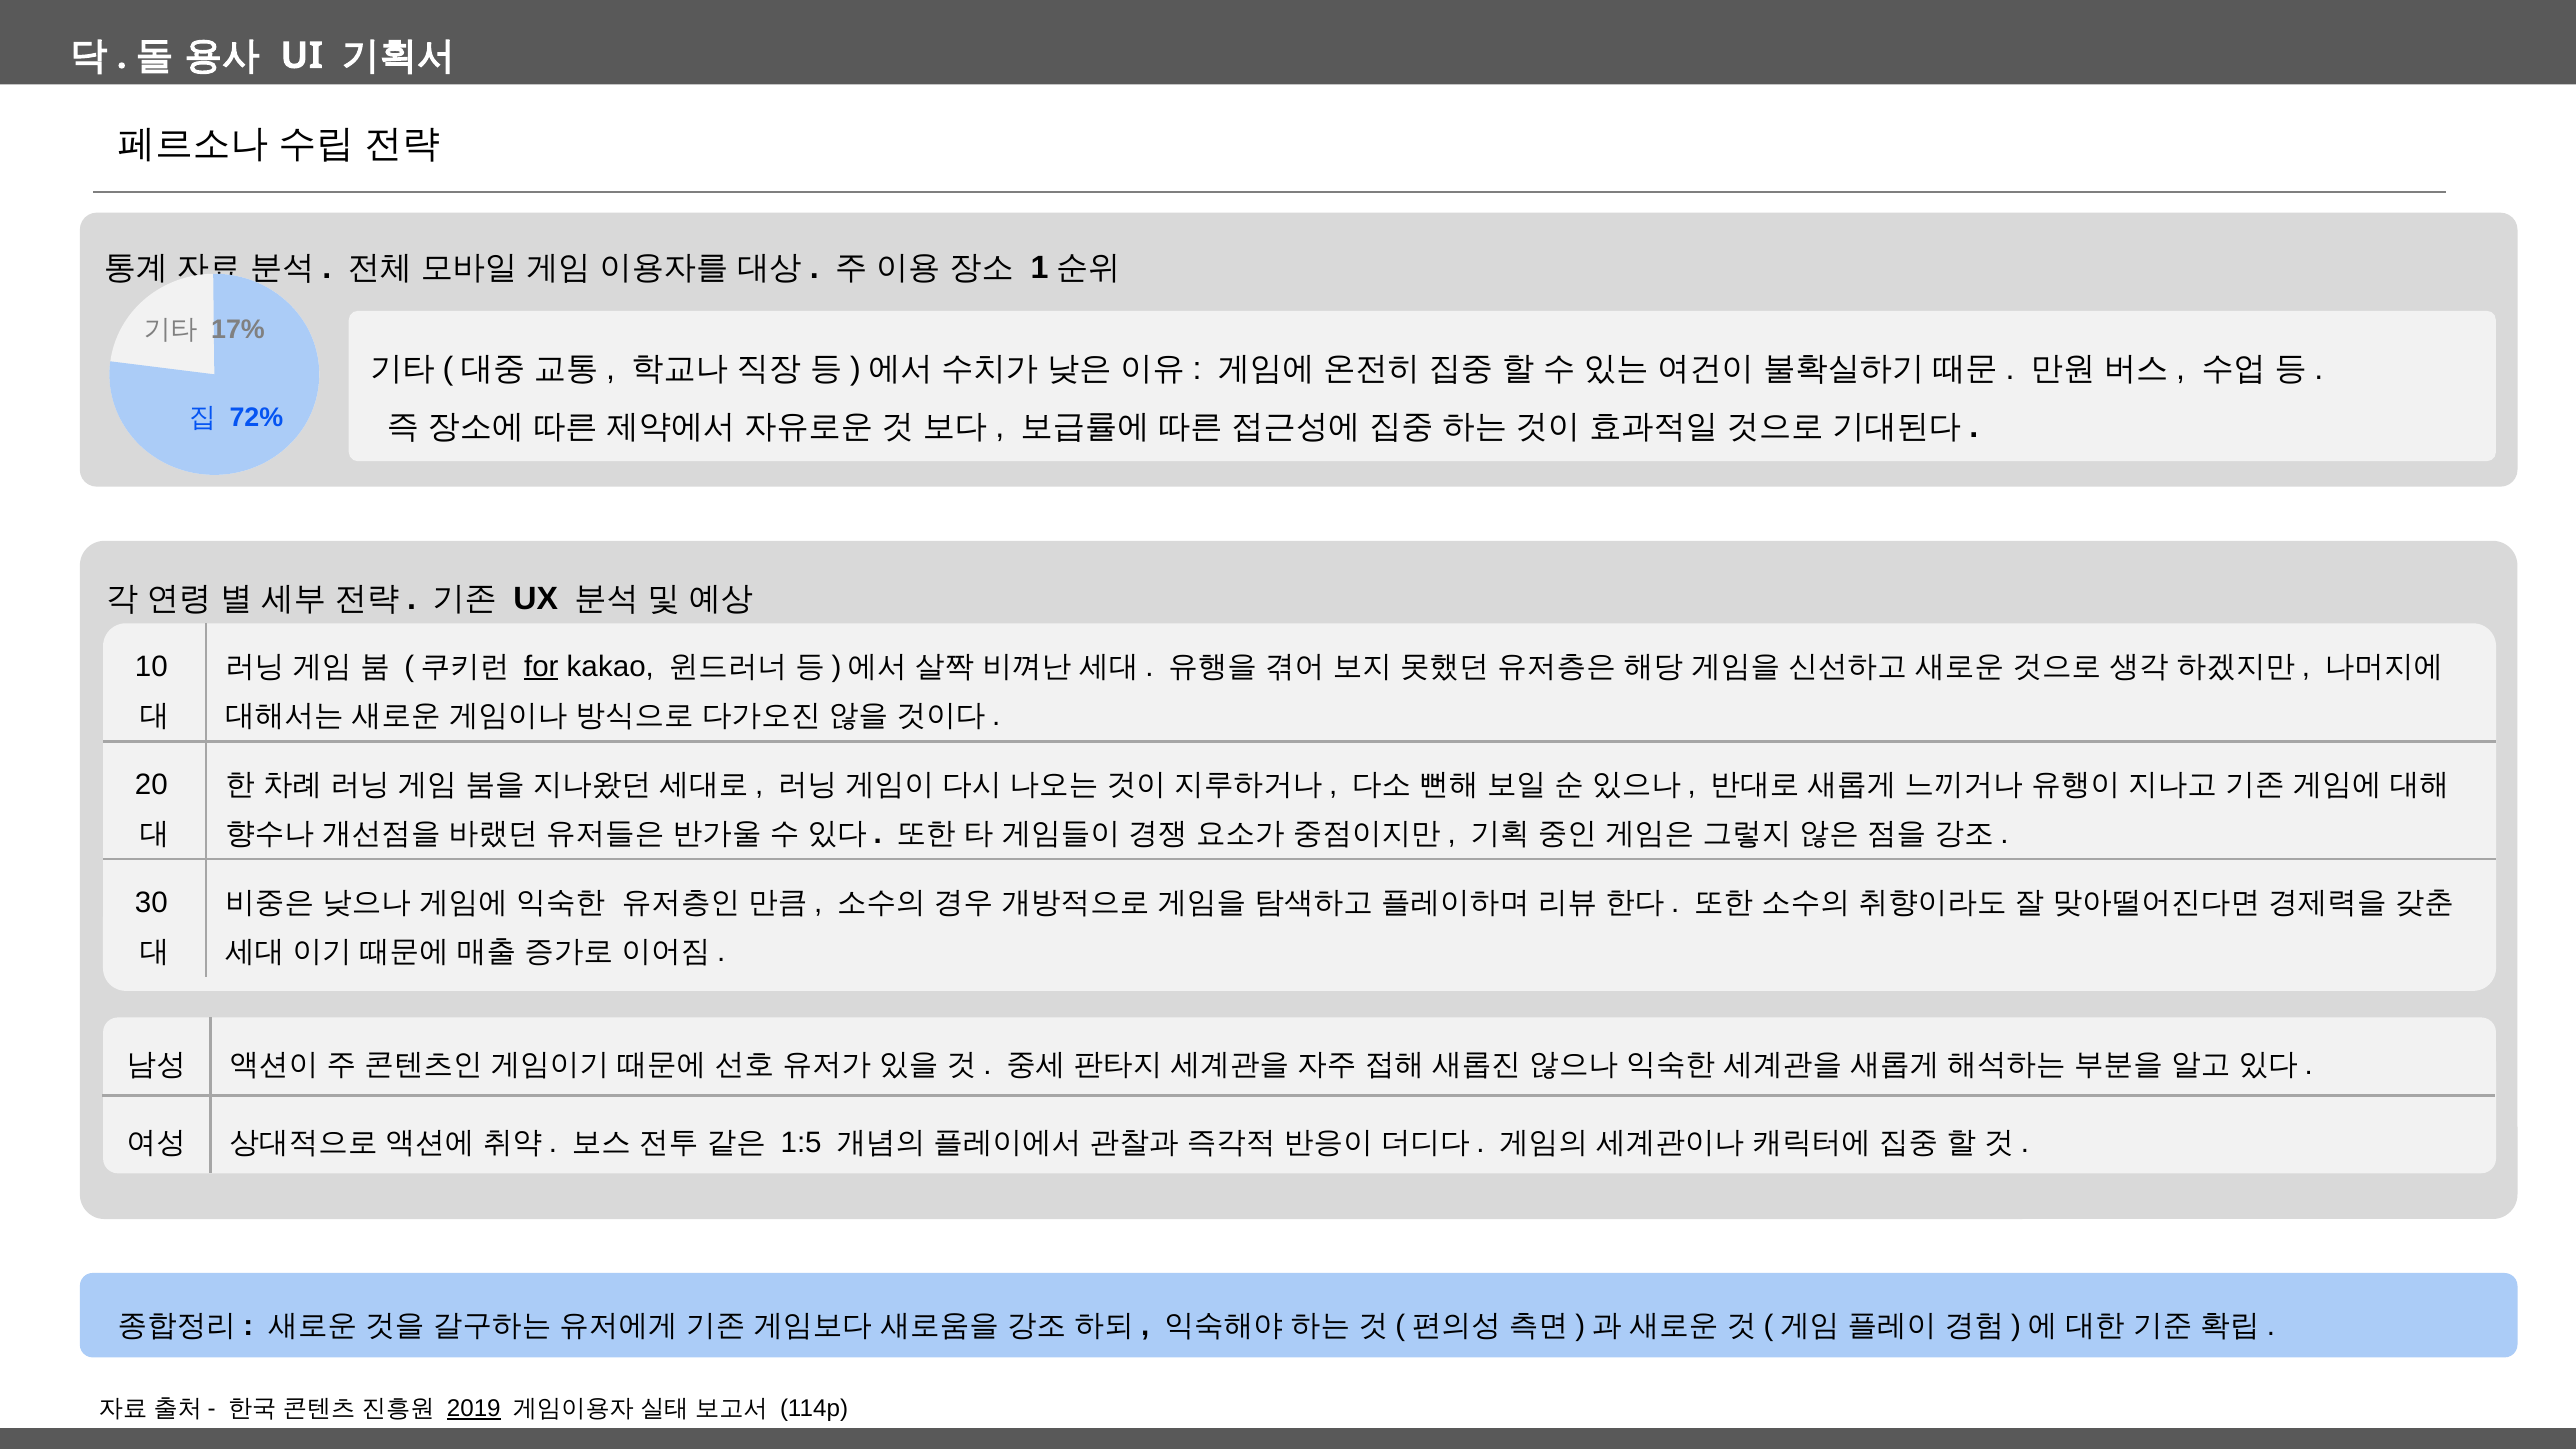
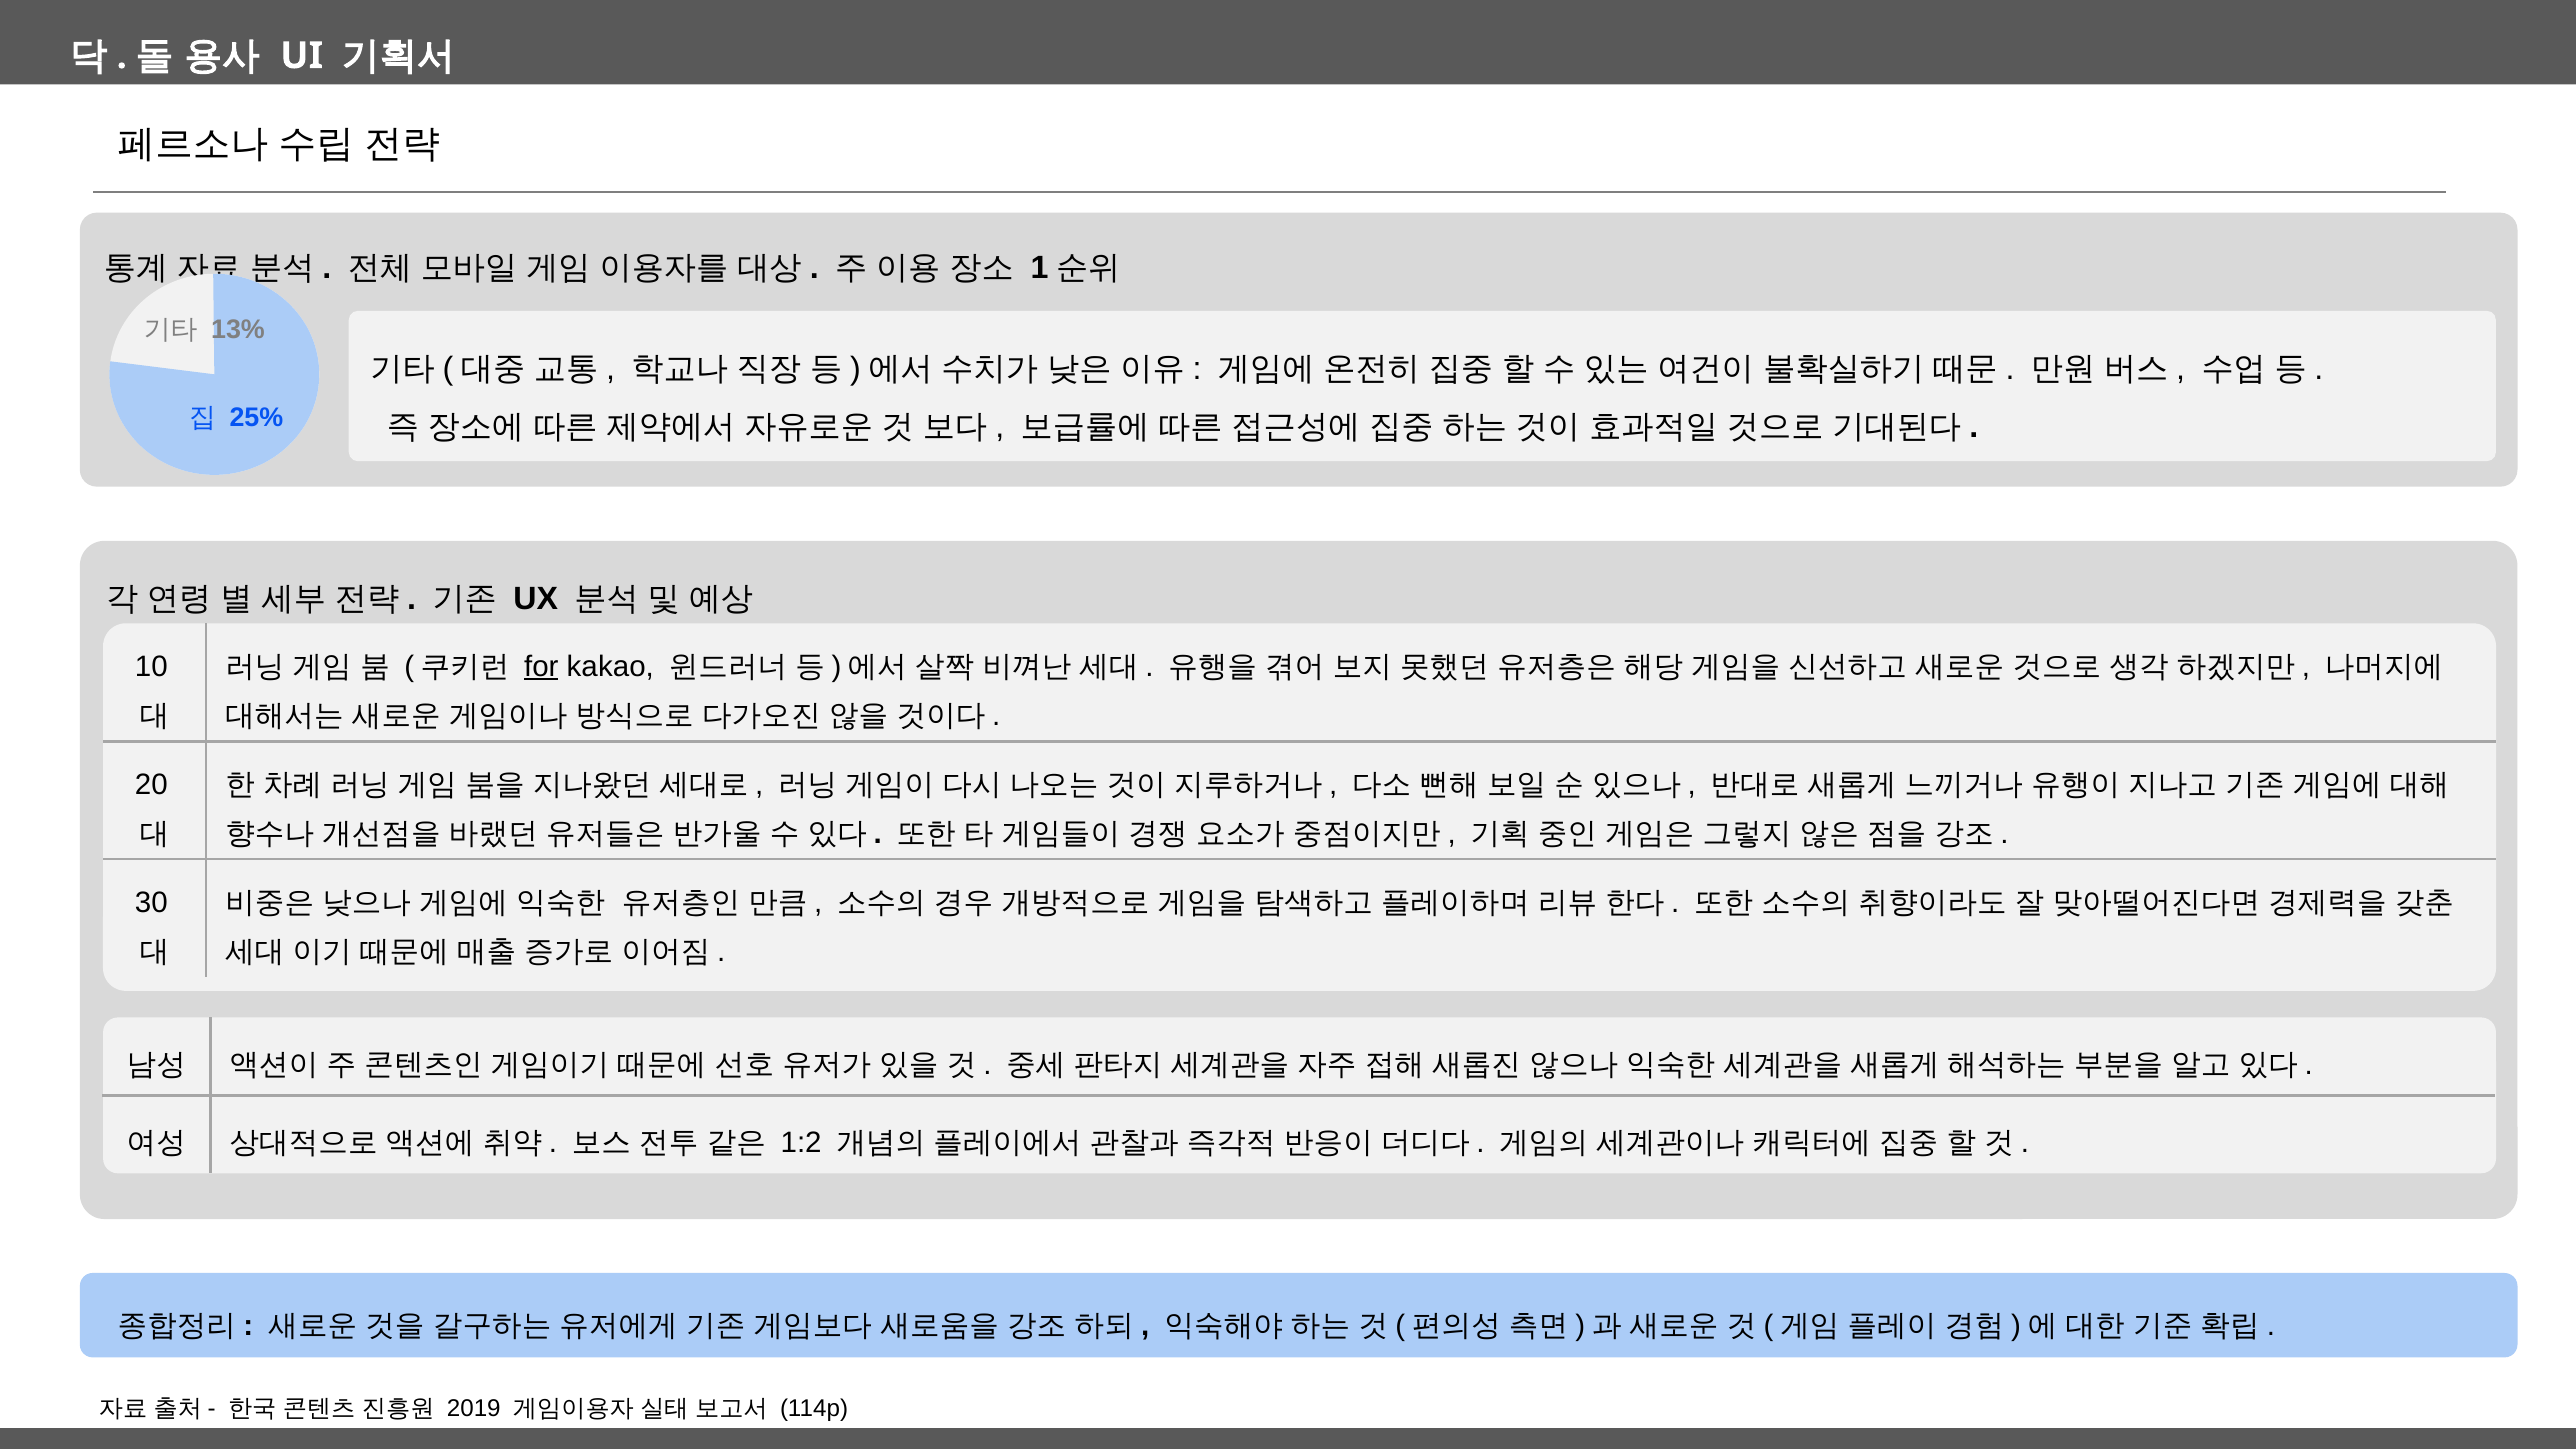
17%: 17% -> 13%
72%: 72% -> 25%
1:5: 1:5 -> 1:2
2019 underline: present -> none
